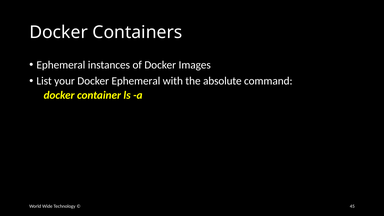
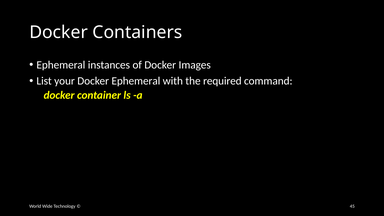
absolute: absolute -> required
